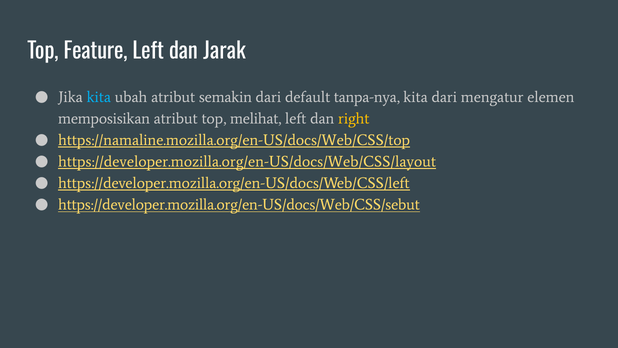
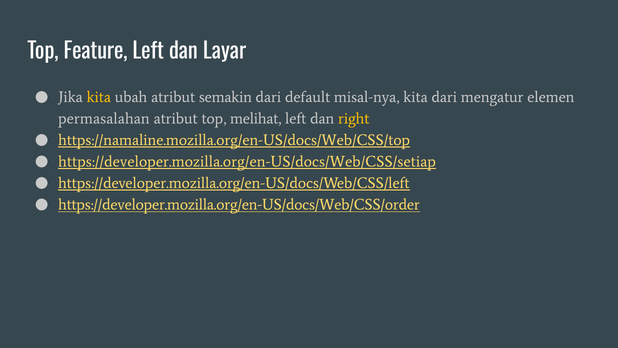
Jarak: Jarak -> Layar
kita at (99, 97) colour: light blue -> yellow
tanpa-nya: tanpa-nya -> misal-nya
memposisikan: memposisikan -> permasalahan
https://developer.mozilla.org/en-US/docs/Web/CSS/layout: https://developer.mozilla.org/en-US/docs/Web/CSS/layout -> https://developer.mozilla.org/en-US/docs/Web/CSS/setiap
https://developer.mozilla.org/en-US/docs/Web/CSS/sebut: https://developer.mozilla.org/en-US/docs/Web/CSS/sebut -> https://developer.mozilla.org/en-US/docs/Web/CSS/order
